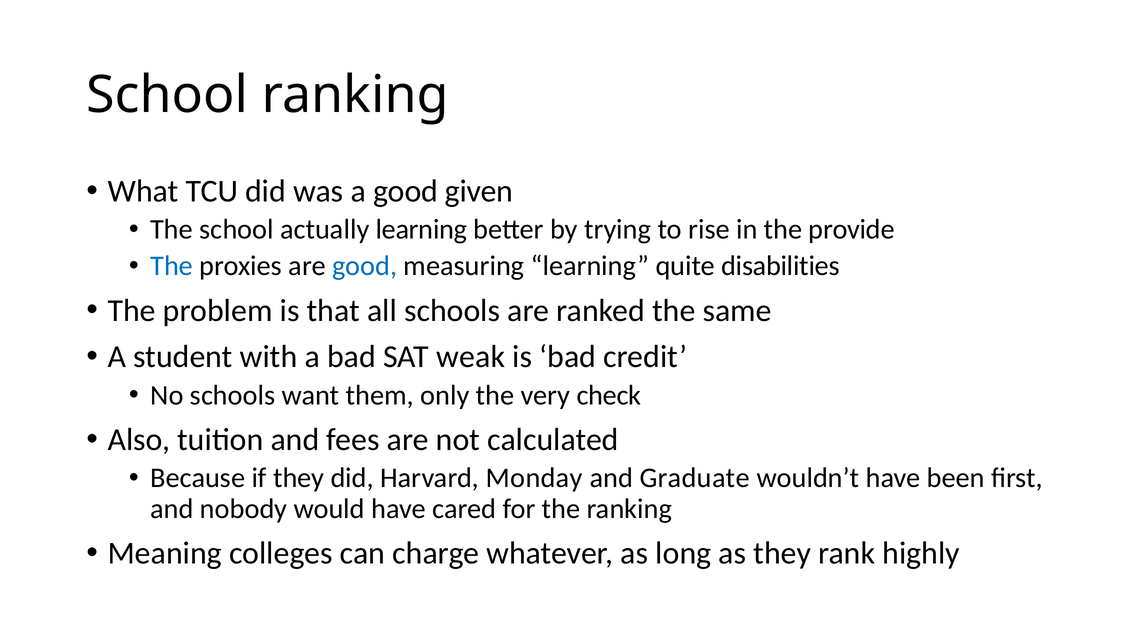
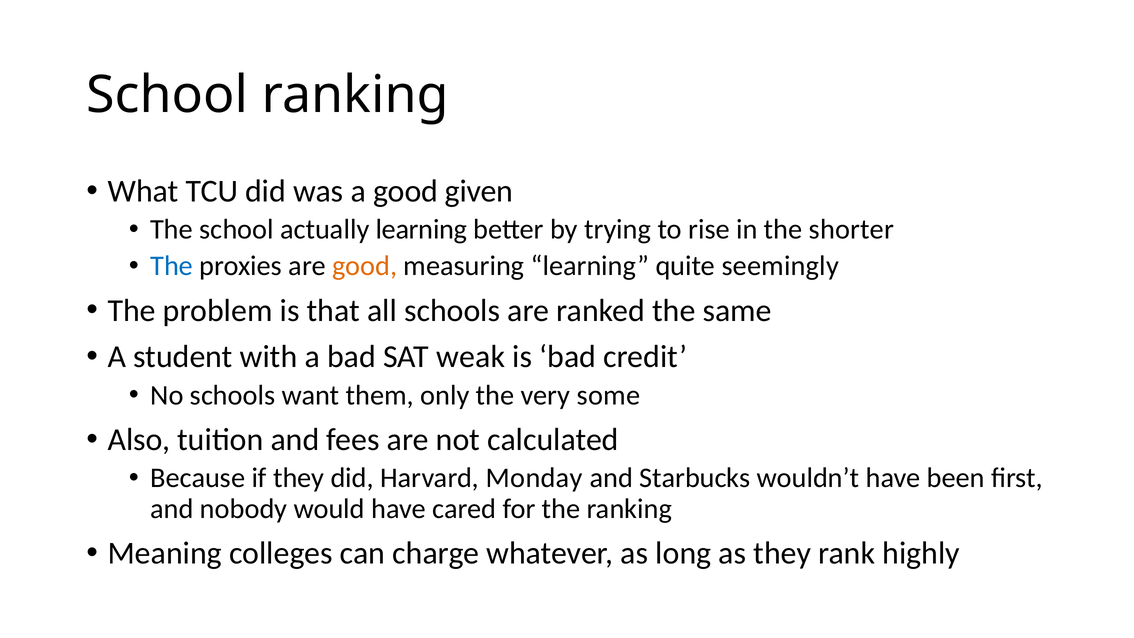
provide: provide -> shorter
good at (365, 266) colour: blue -> orange
disabilities: disabilities -> seemingly
check: check -> some
Graduate: Graduate -> Starbucks
